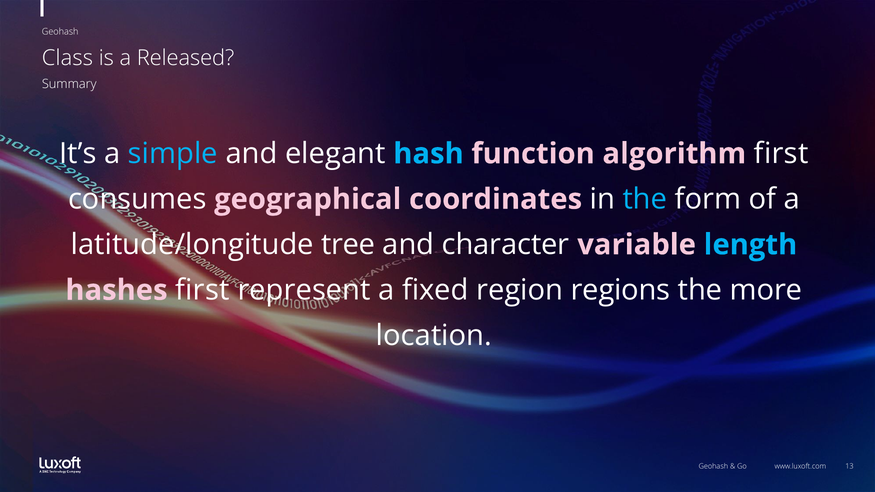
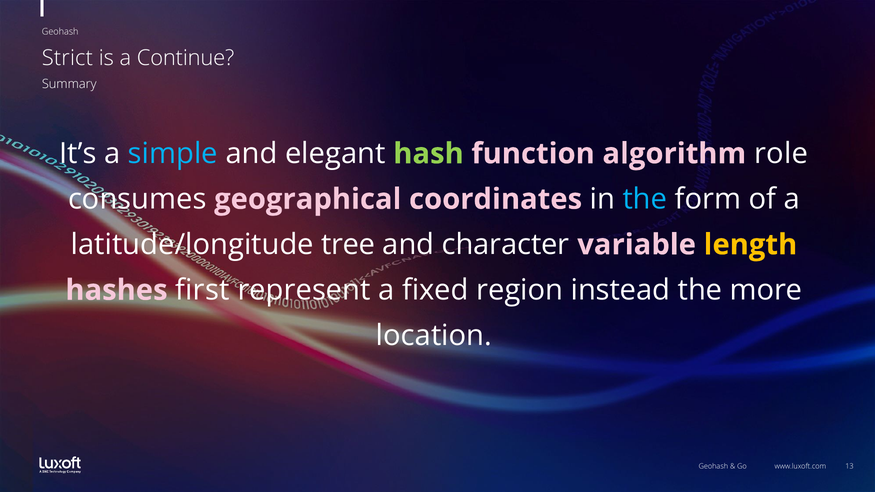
Class: Class -> Strict
Released: Released -> Continue
hash colour: light blue -> light green
algorithm first: first -> role
length colour: light blue -> yellow
regions: regions -> instead
